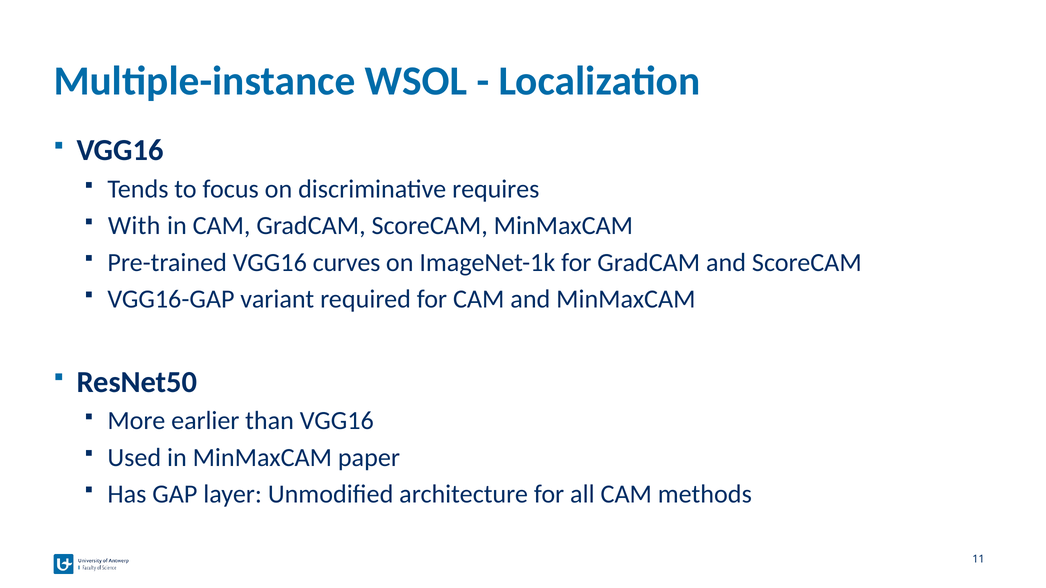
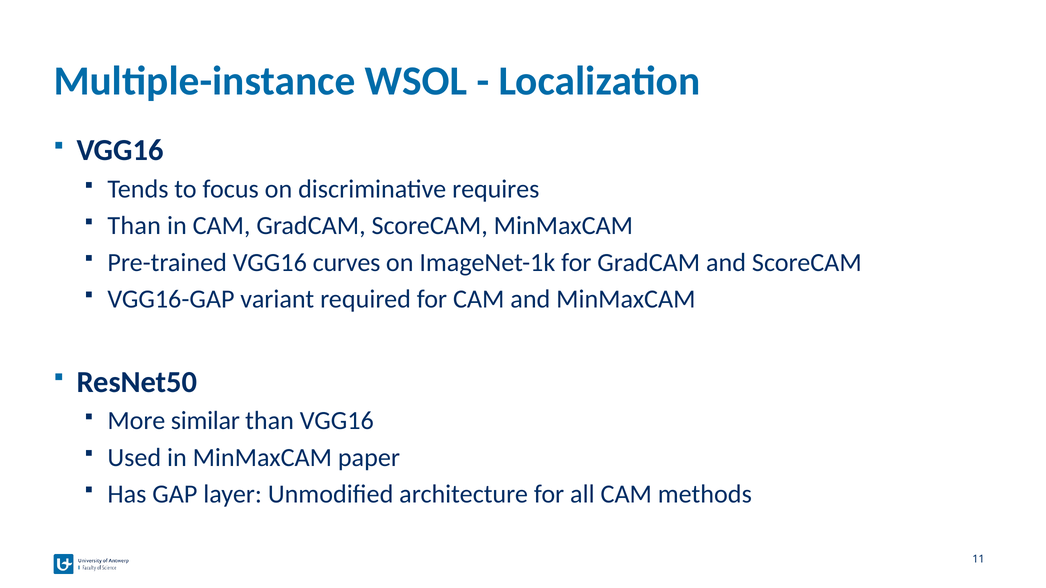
With at (134, 226): With -> Than
earlier: earlier -> similar
